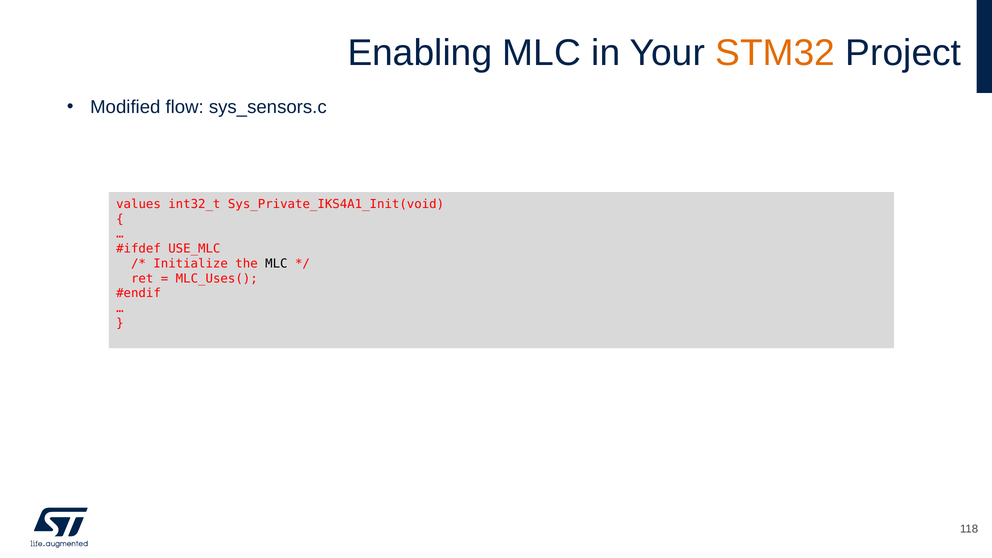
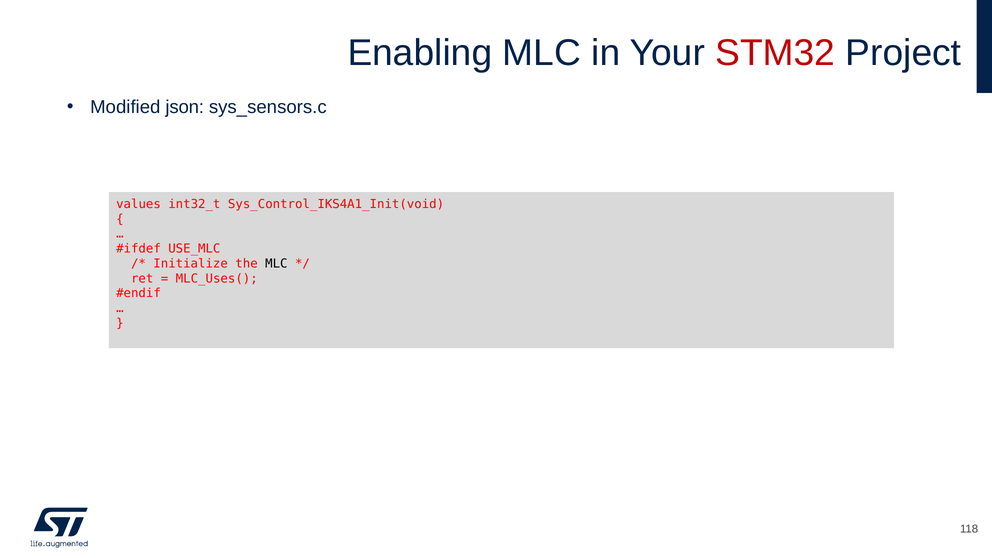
STM32 colour: orange -> red
flow: flow -> json
Sys_Private_IKS4A1_Init(void: Sys_Private_IKS4A1_Init(void -> Sys_Control_IKS4A1_Init(void
